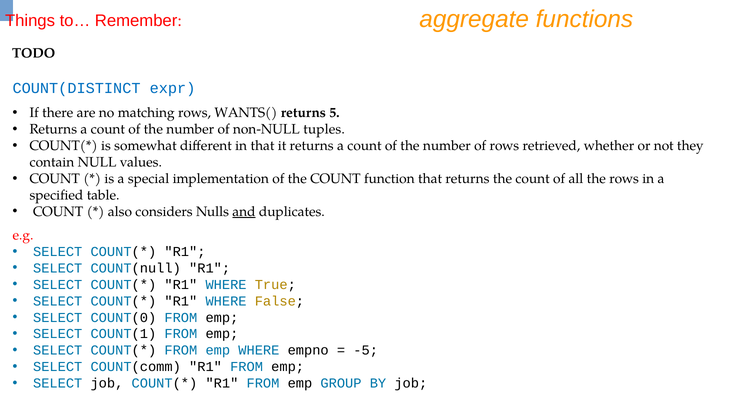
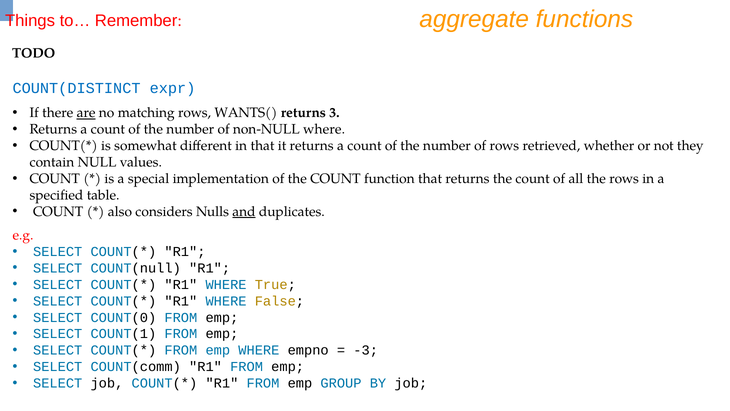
are underline: none -> present
5: 5 -> 3
non-NULL tuples: tuples -> where
-5: -5 -> -3
